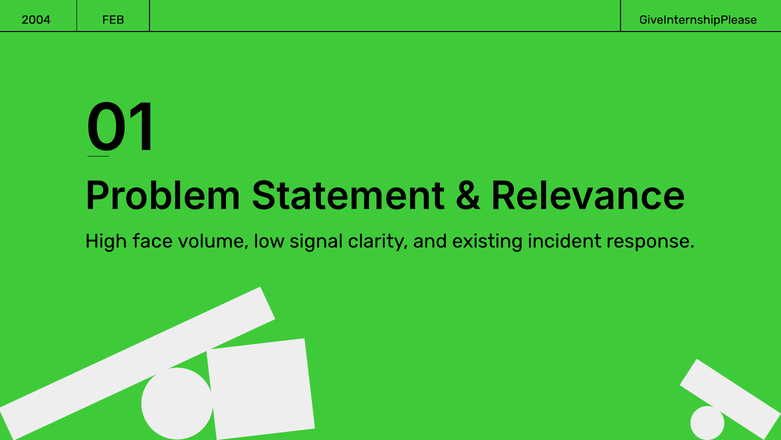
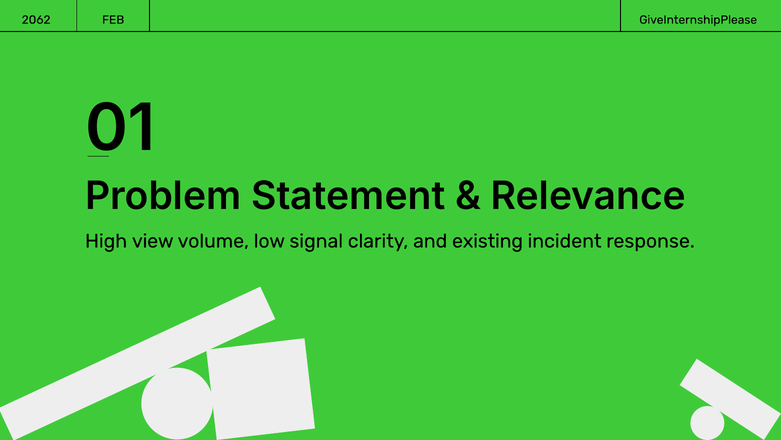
2004: 2004 -> 2062
face: face -> view
